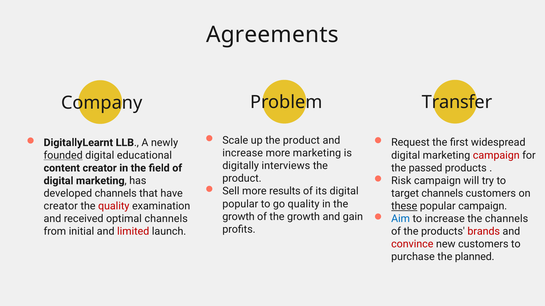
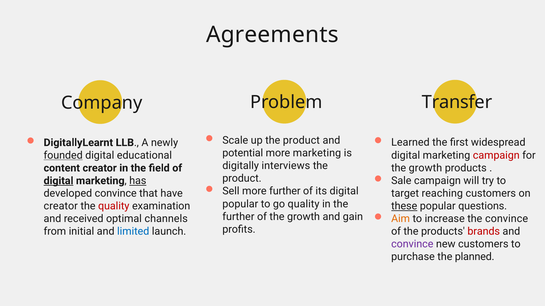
Request: Request -> Learned
increase at (243, 153): increase -> potential
passed at (426, 168): passed -> growth
Risk: Risk -> Sale
digital at (58, 181) underline: none -> present
has underline: none -> present
more results: results -> further
target channels: channels -> reaching
developed channels: channels -> convince
popular campaign: campaign -> questions
growth at (239, 217): growth -> further
Aim colour: blue -> orange
the channels: channels -> convince
limited colour: red -> blue
convince at (412, 245) colour: red -> purple
